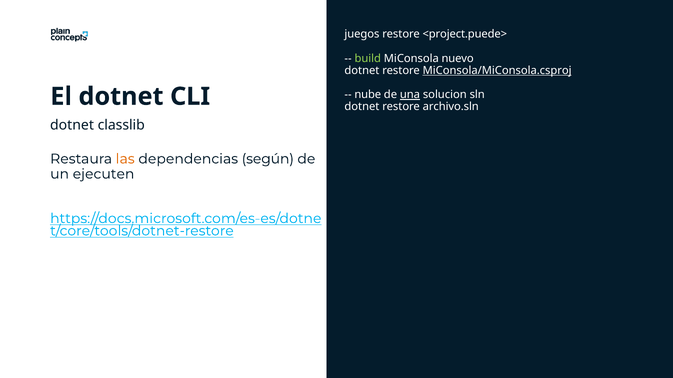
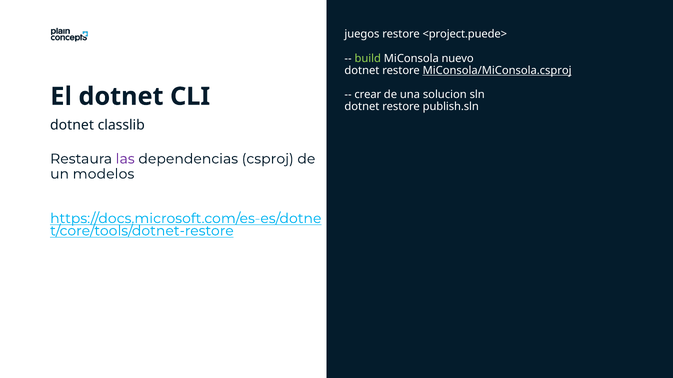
nube: nube -> crear
una underline: present -> none
archivo.sln: archivo.sln -> publish.sln
las colour: orange -> purple
según: según -> csproj
ejecuten: ejecuten -> modelos
